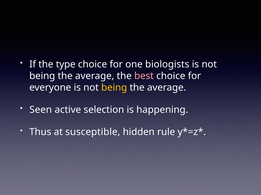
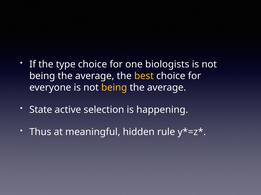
best colour: pink -> yellow
Seen: Seen -> State
susceptible: susceptible -> meaningful
